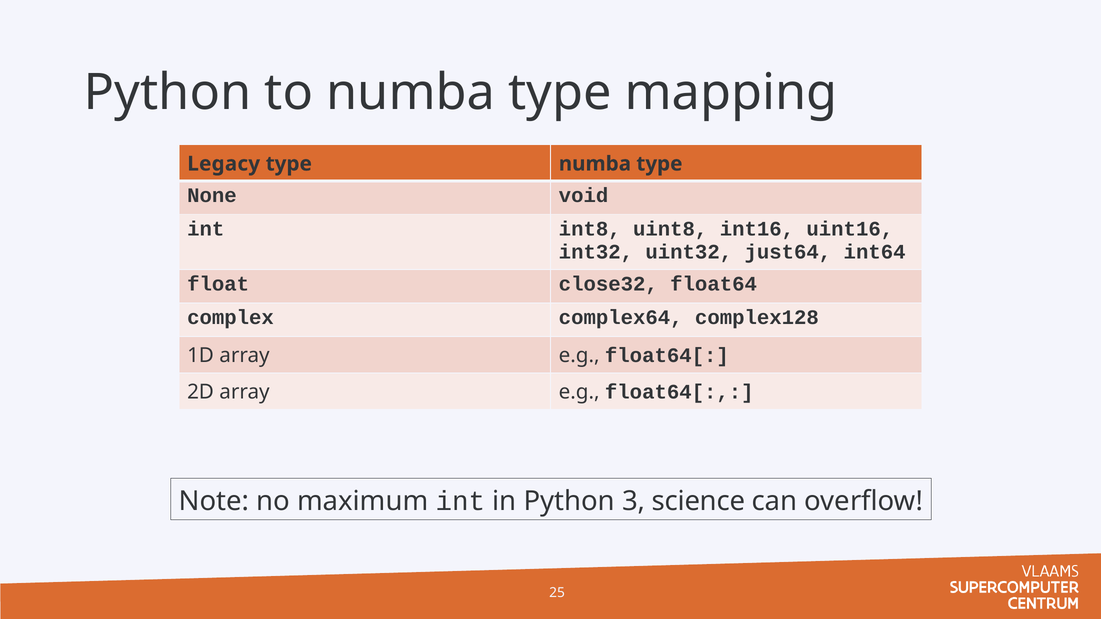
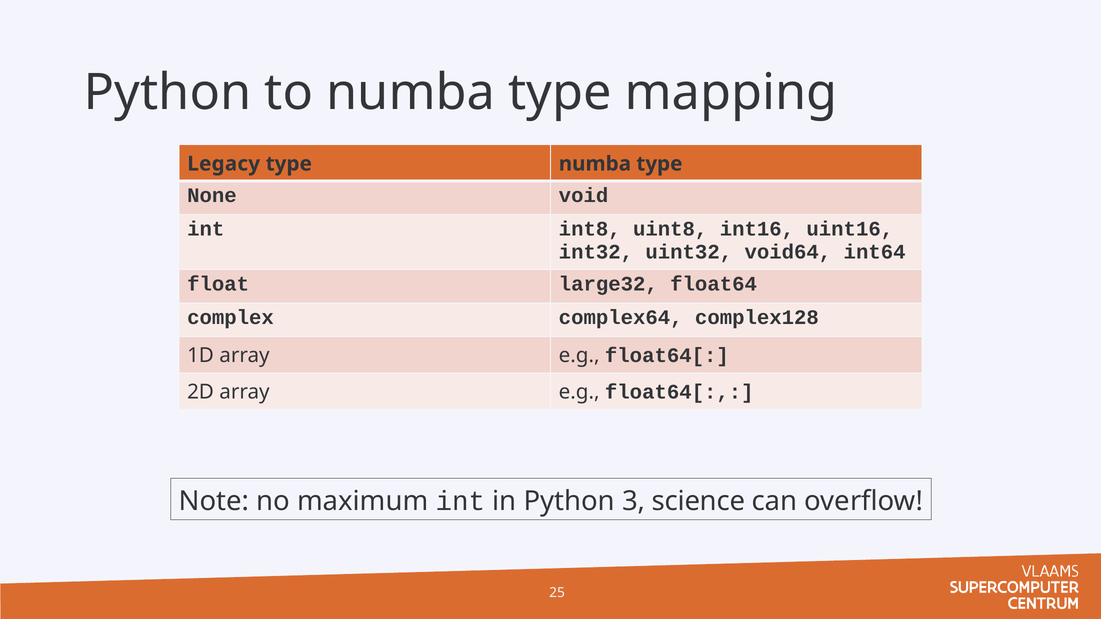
just64: just64 -> void64
close32: close32 -> large32
